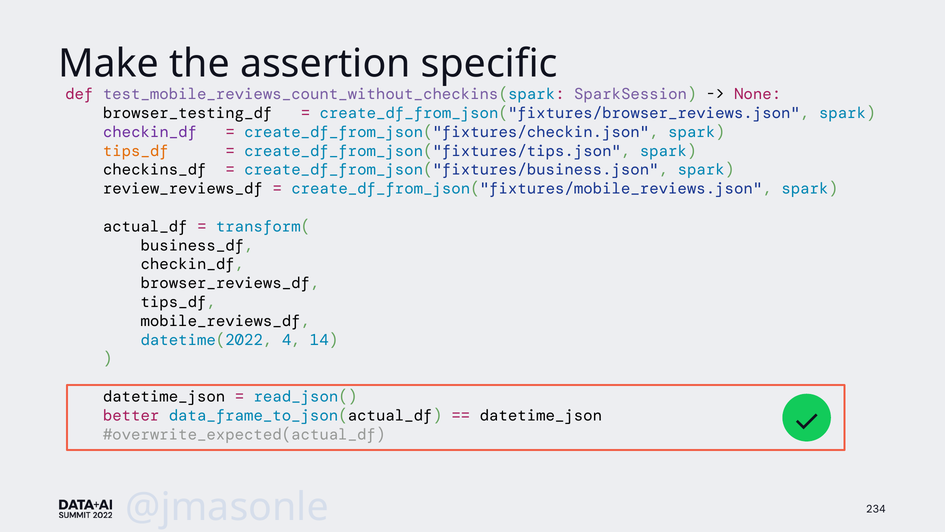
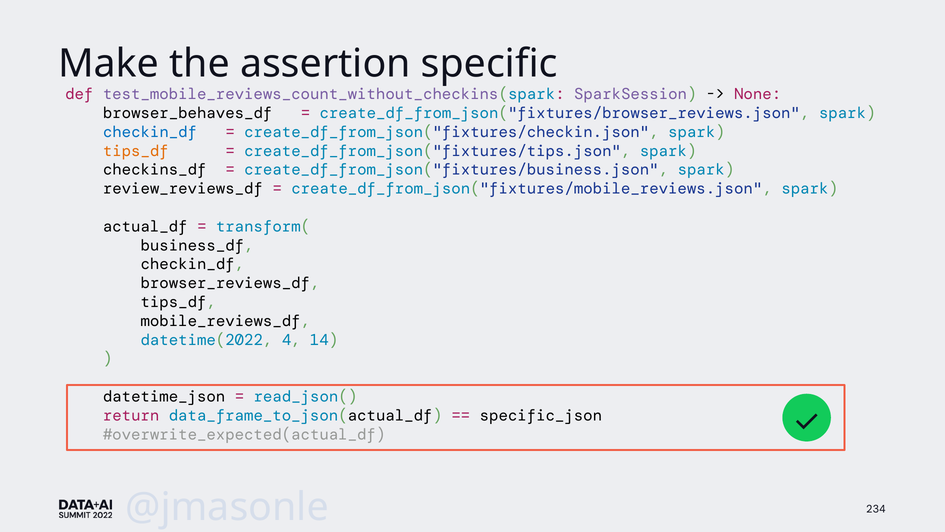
browser_testing_df: browser_testing_df -> browser_behaves_df
checkin_df at (150, 132) colour: purple -> blue
better: better -> return
datetime_json at (541, 415): datetime_json -> specific_json
